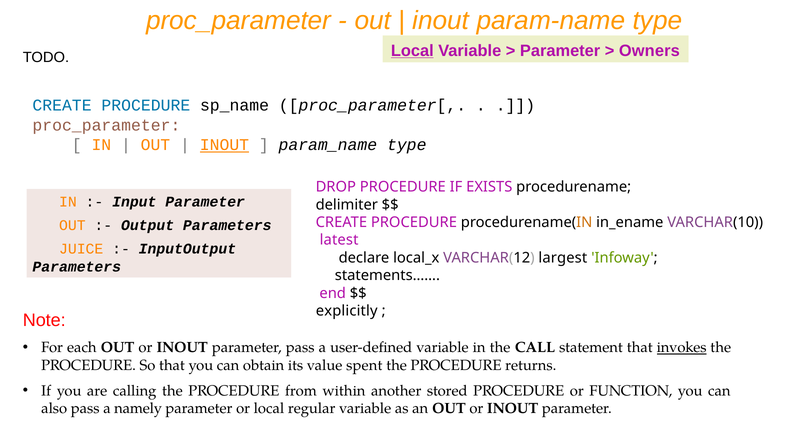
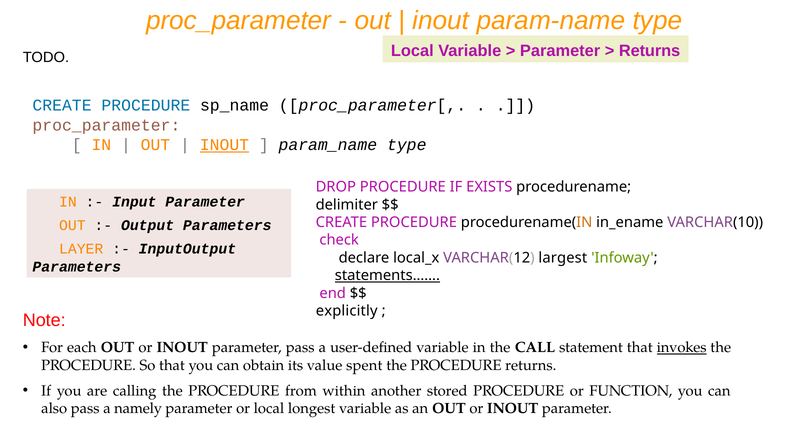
Local at (412, 51) underline: present -> none
Owners at (649, 51): Owners -> Returns
latest: latest -> check
JUICE: JUICE -> LAYER
statements…… underline: none -> present
regular: regular -> longest
